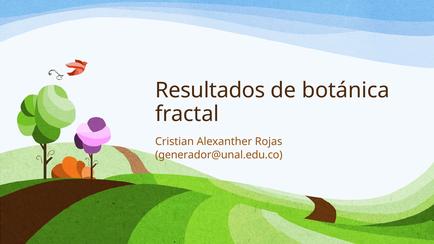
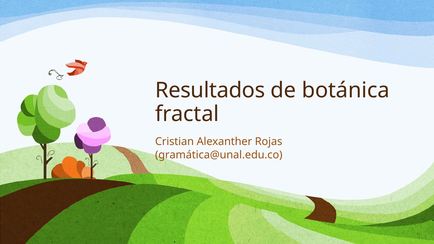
generador@unal.edu.co: generador@unal.edu.co -> gramática@unal.edu.co
